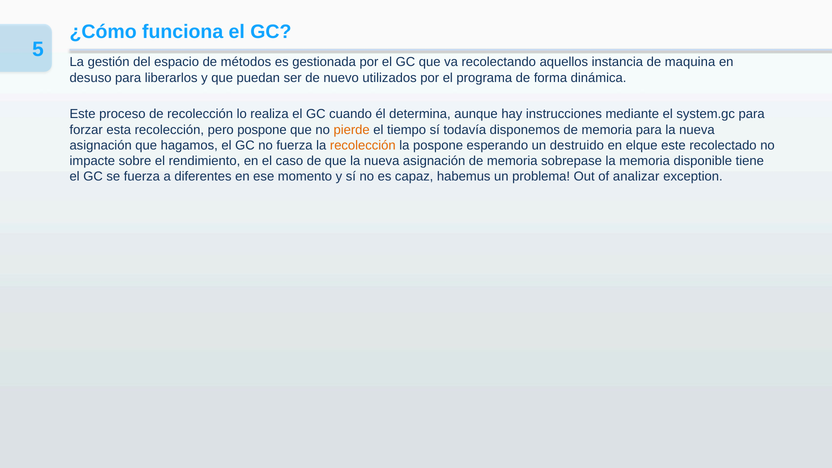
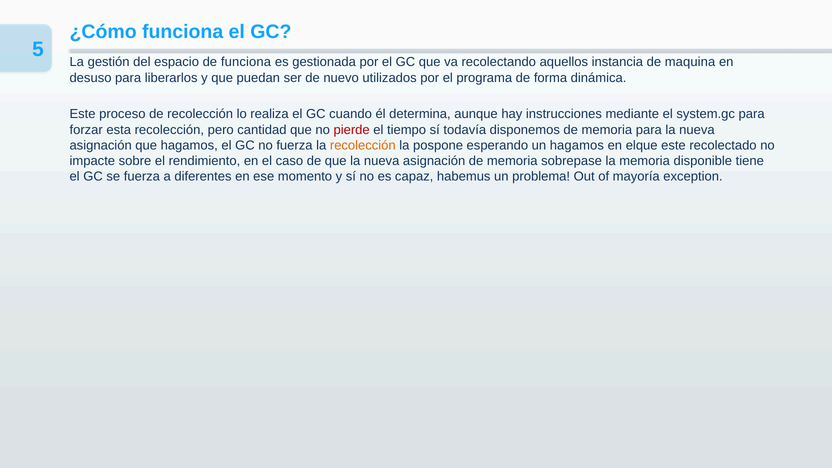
de métodos: métodos -> funciona
pero pospone: pospone -> cantidad
pierde colour: orange -> red
un destruido: destruido -> hagamos
analizar: analizar -> mayoría
